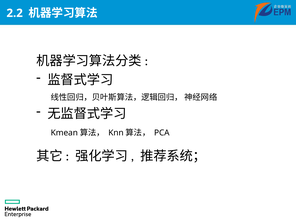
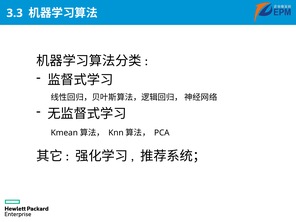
2.2: 2.2 -> 3.3
